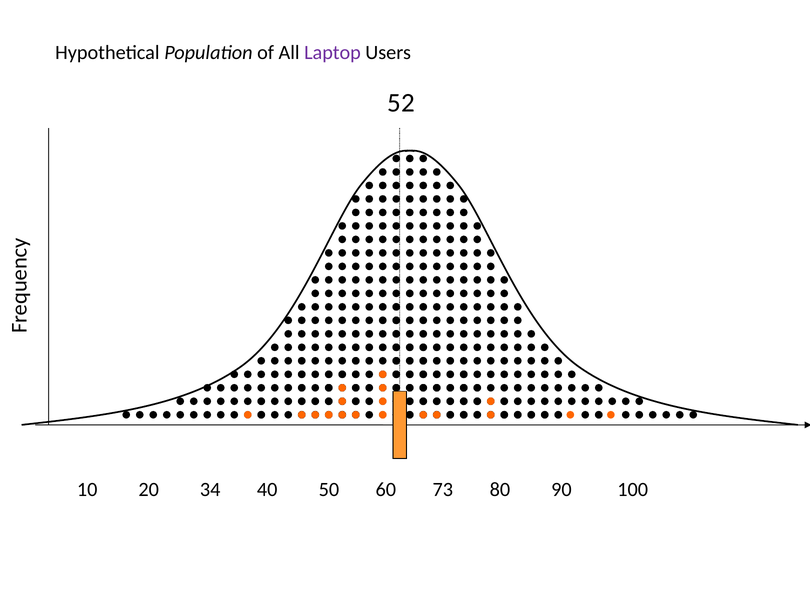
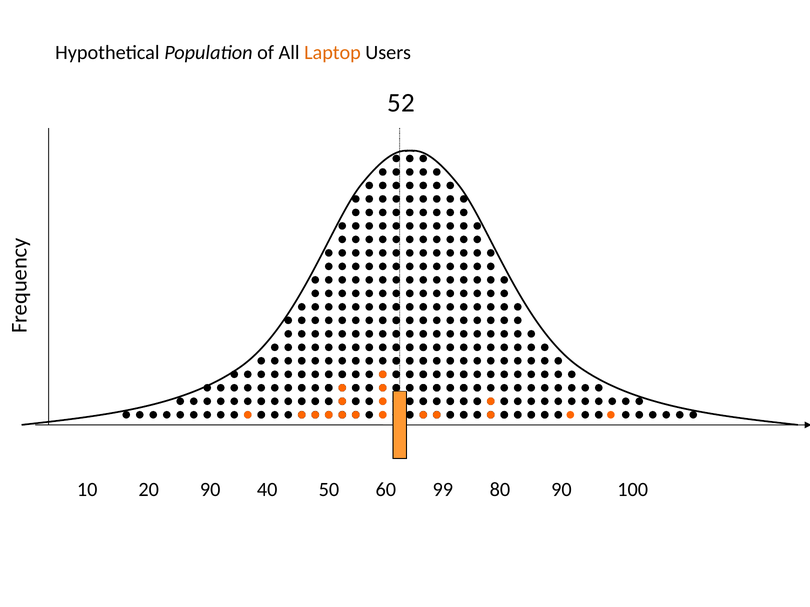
Laptop colour: purple -> orange
20 34: 34 -> 90
73: 73 -> 99
